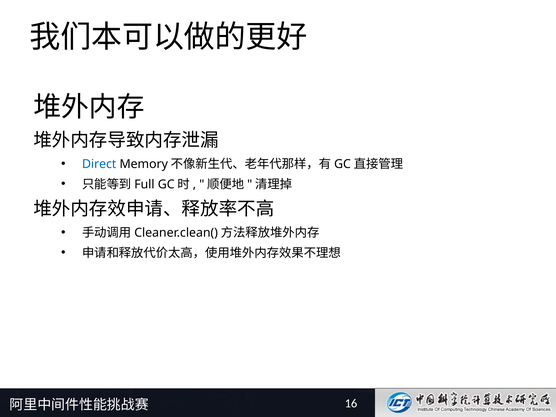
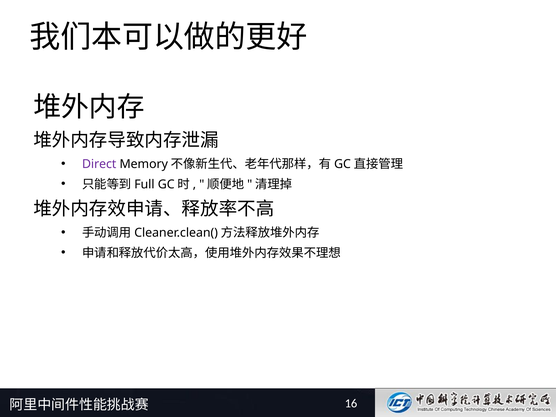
Direct colour: blue -> purple
